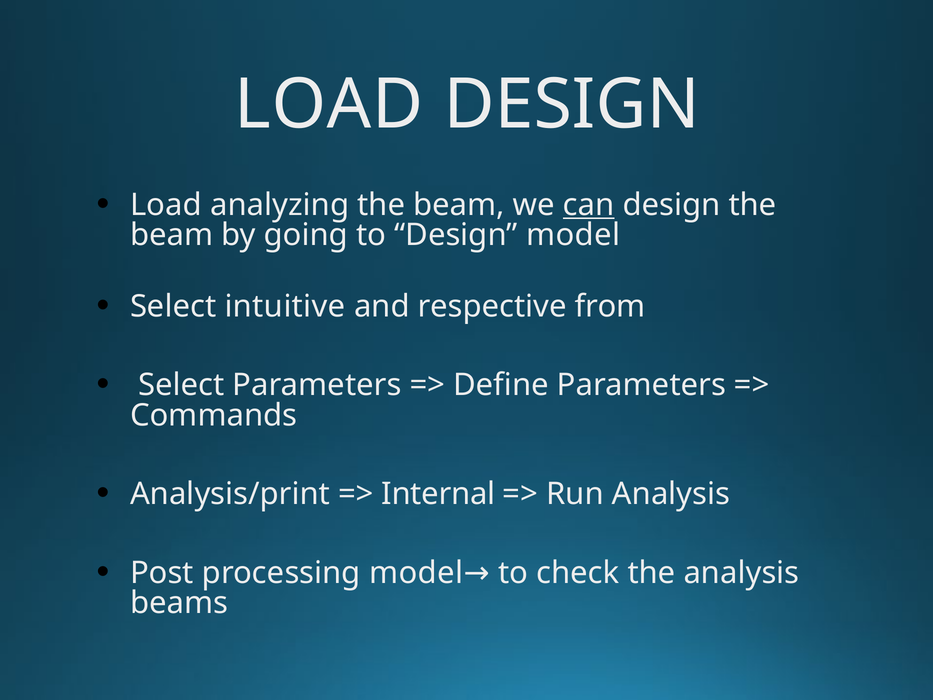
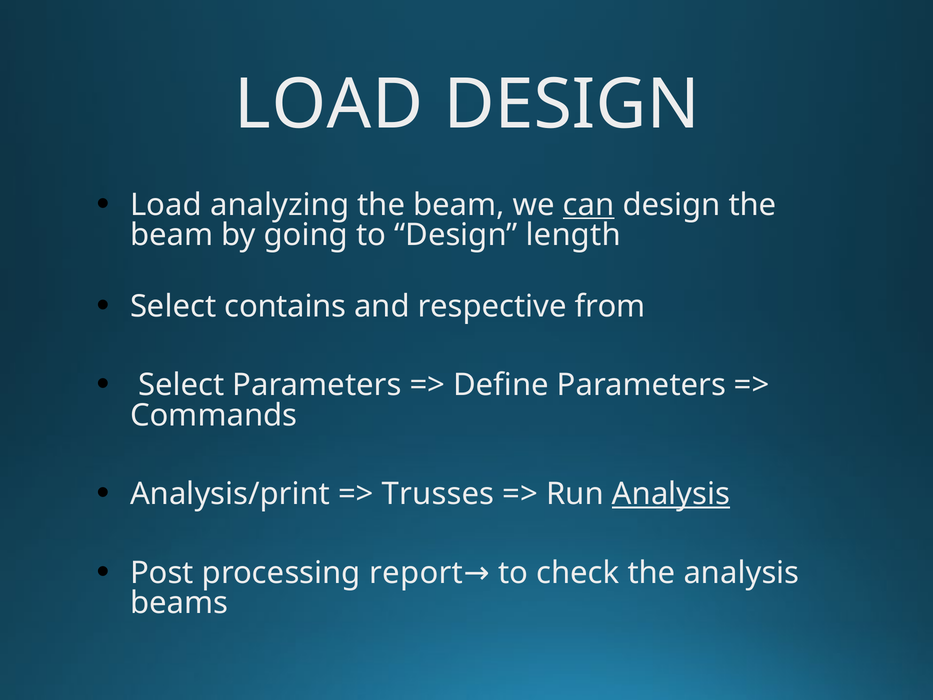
Design model: model -> length
intuitive: intuitive -> contains
Internal: Internal -> Trusses
Analysis at (671, 494) underline: none -> present
processing model: model -> report
